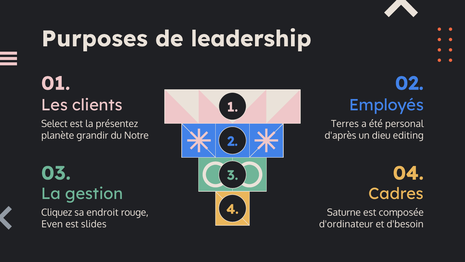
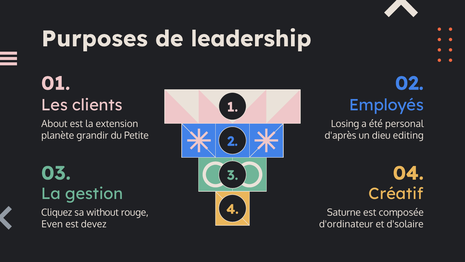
Select: Select -> About
présentez: présentez -> extension
Terres: Terres -> Losing
Notre: Notre -> Petite
Cadres: Cadres -> Créatif
endroit: endroit -> without
slides: slides -> devez
d'besoin: d'besoin -> d'solaire
